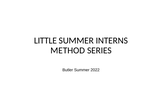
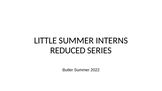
METHOD: METHOD -> REDUCED
